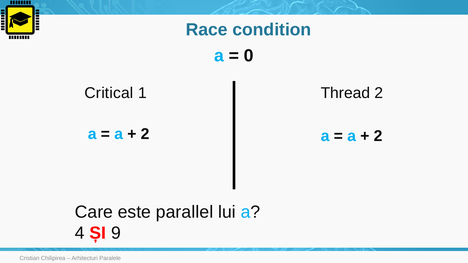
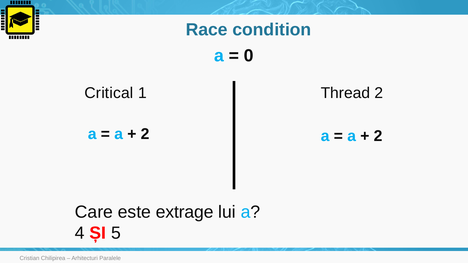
parallel: parallel -> extrage
9: 9 -> 5
